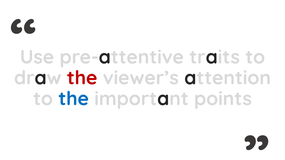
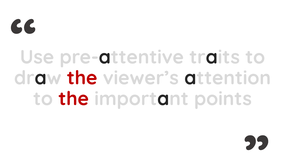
the at (74, 99) colour: blue -> red
